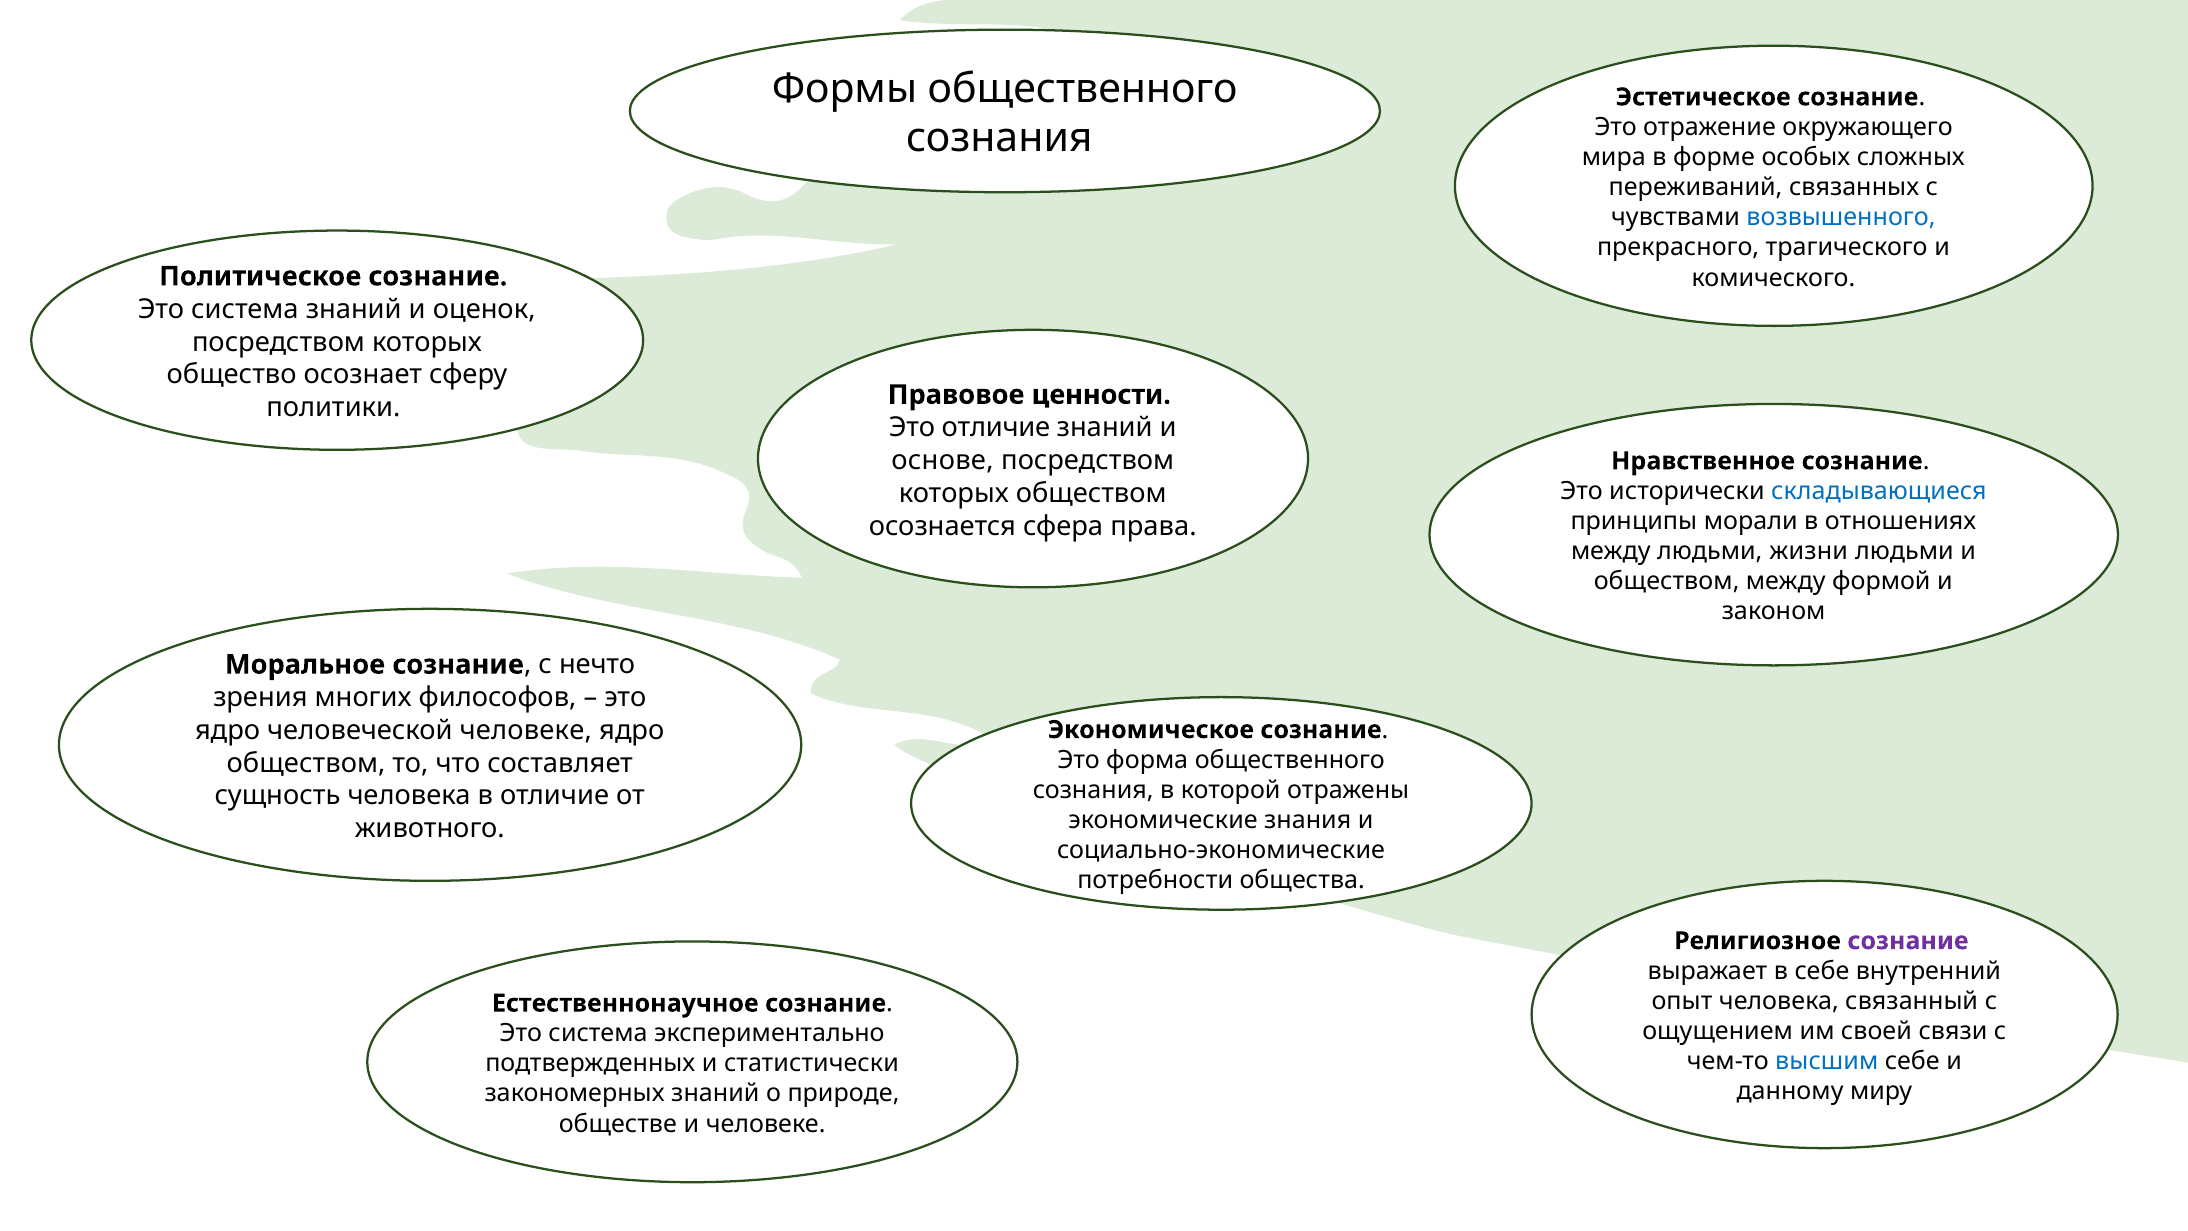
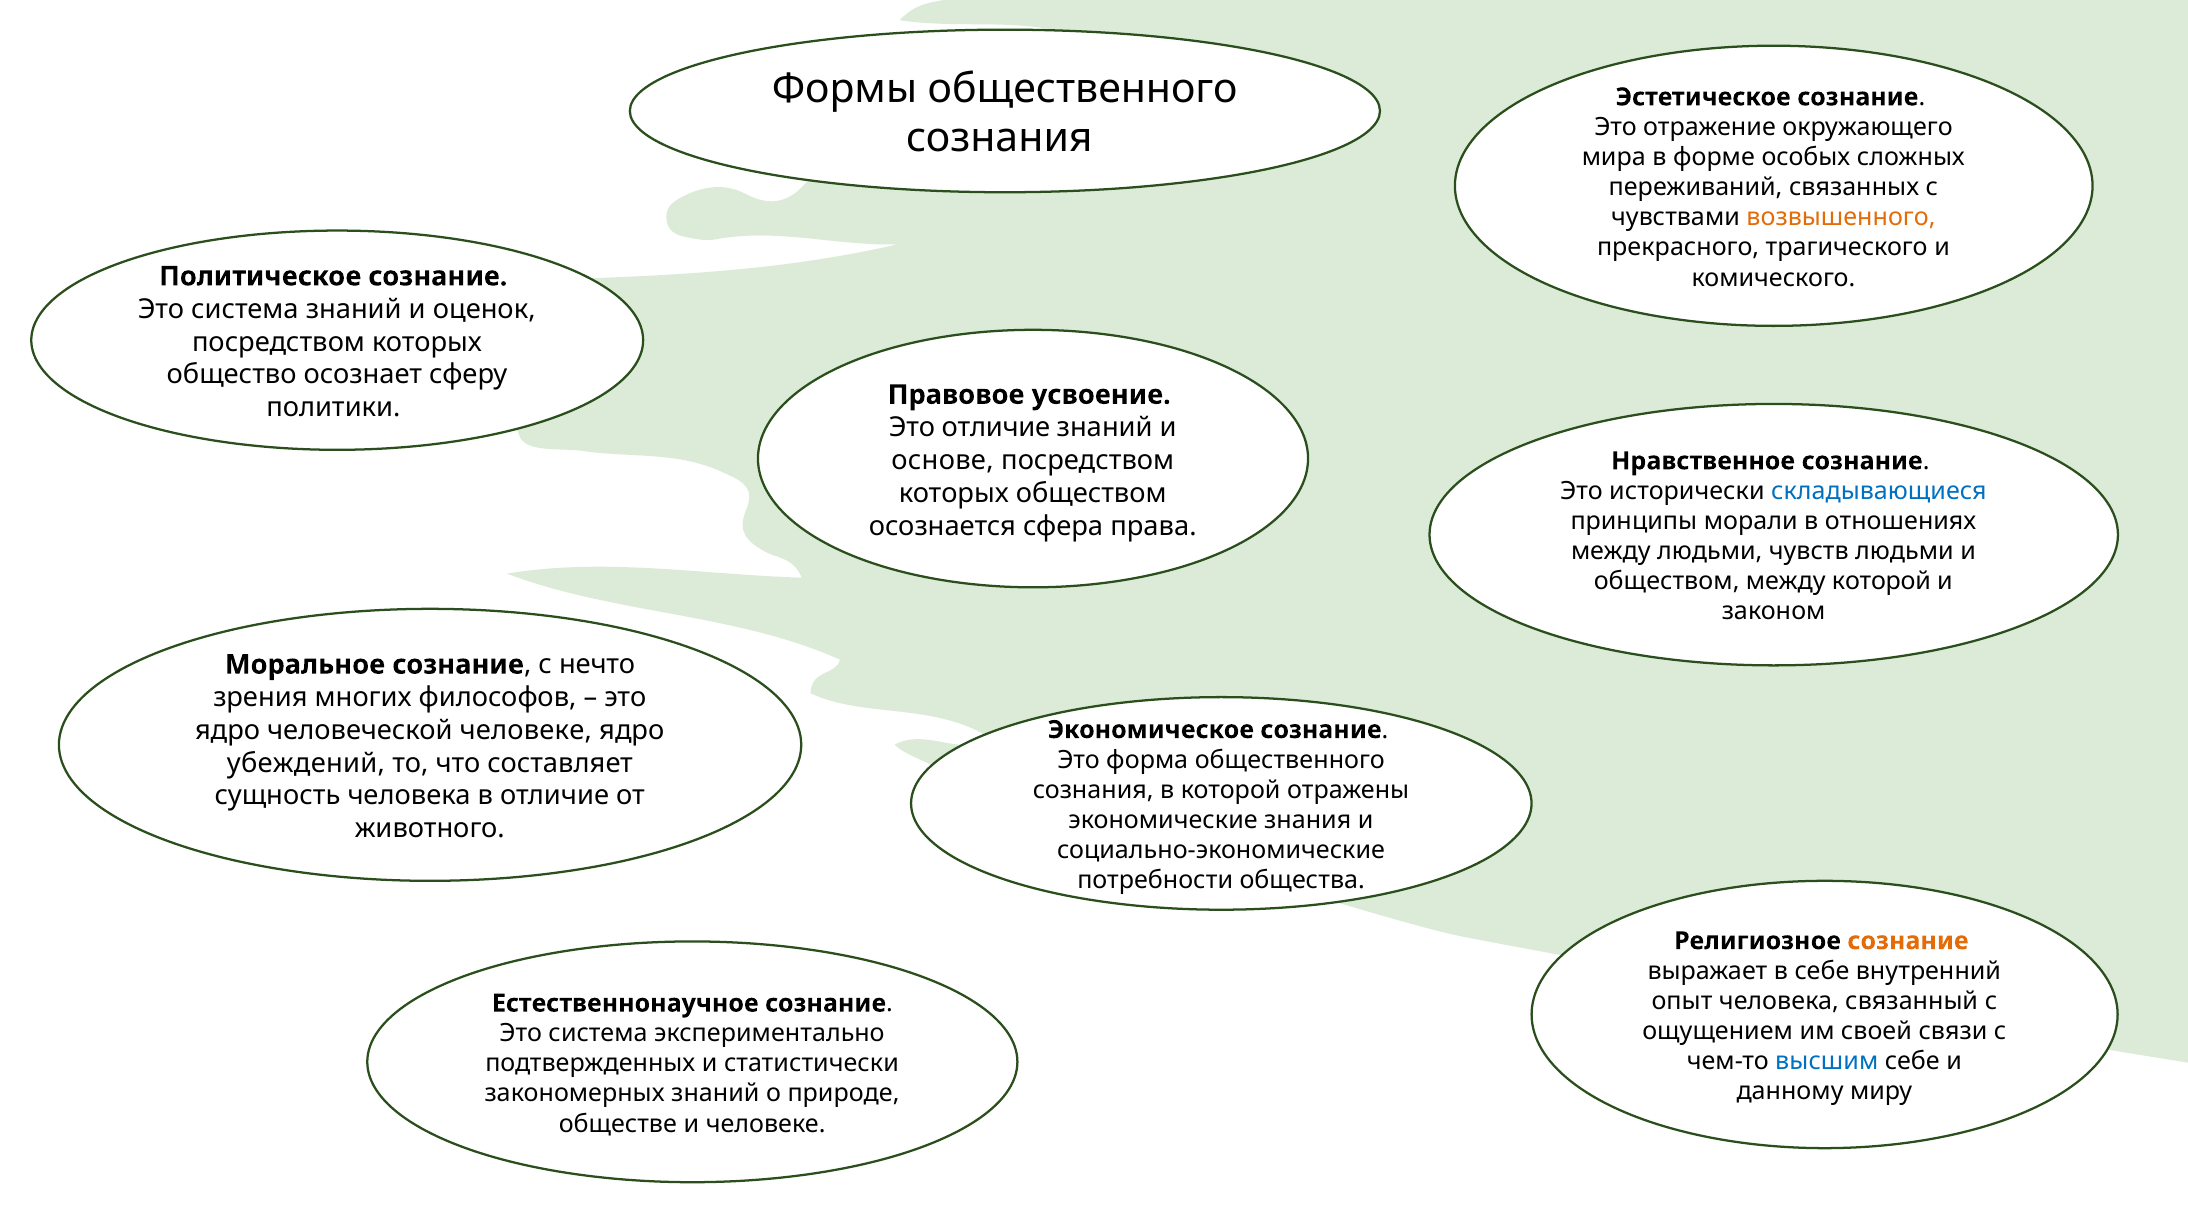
возвышенного colour: blue -> orange
ценности: ценности -> усвоение
жизни: жизни -> чувств
между формой: формой -> которой
обществом at (306, 763): обществом -> убеждений
сознание at (1908, 941) colour: purple -> orange
